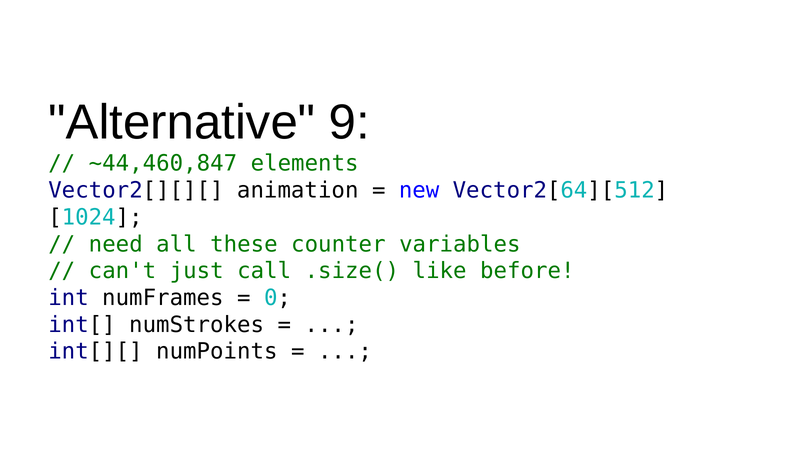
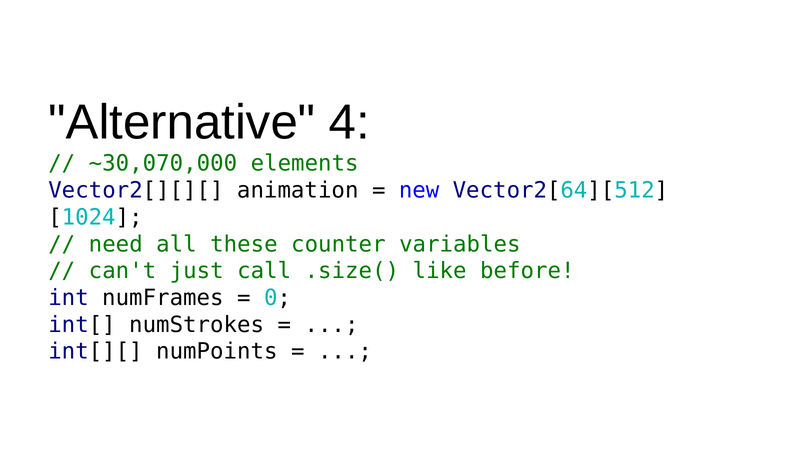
9: 9 -> 4
~44,460,847: ~44,460,847 -> ~30,070,000
